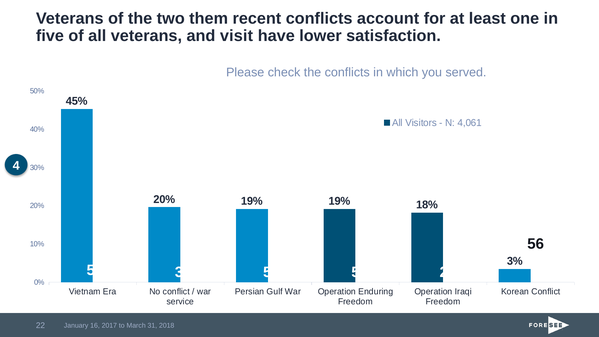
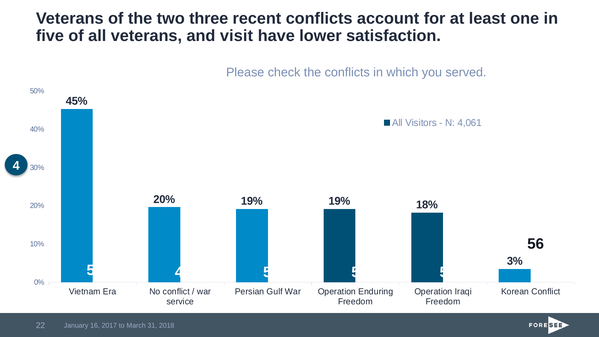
them: them -> three
32: 32 -> 44
53 22: 22 -> 50
